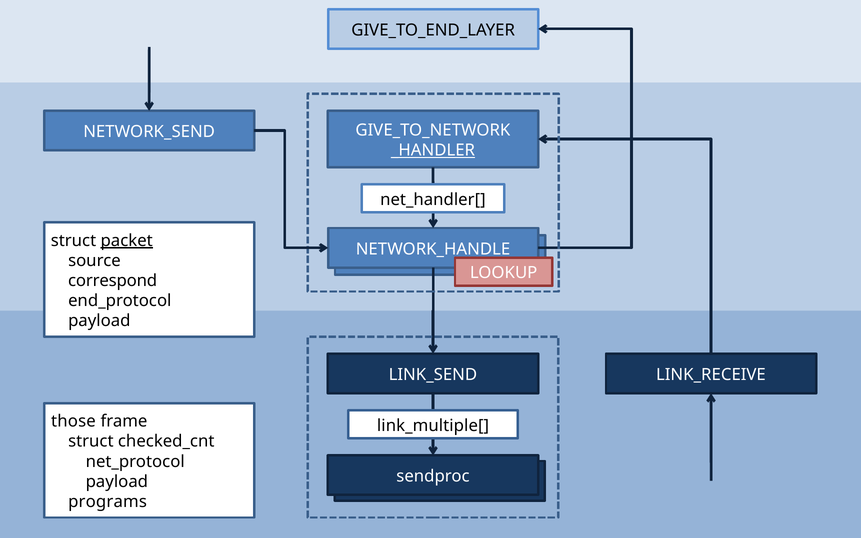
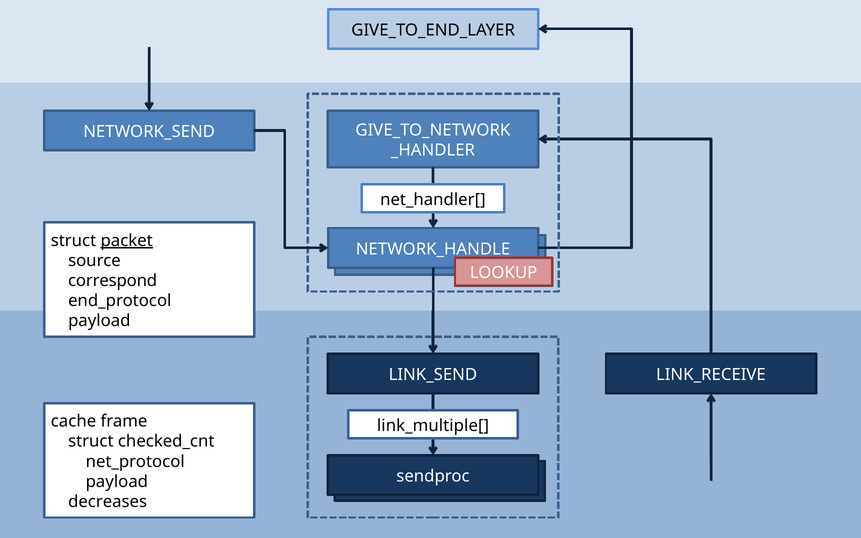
_HANDLER underline: present -> none
those: those -> cache
programs: programs -> decreases
